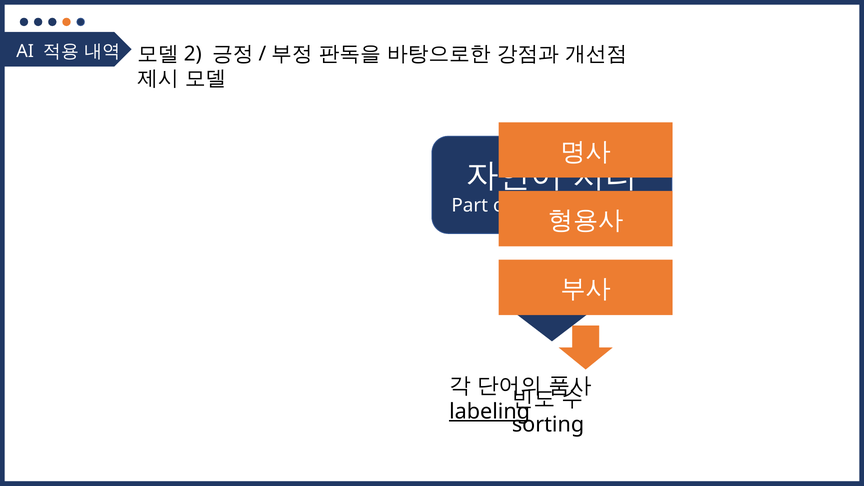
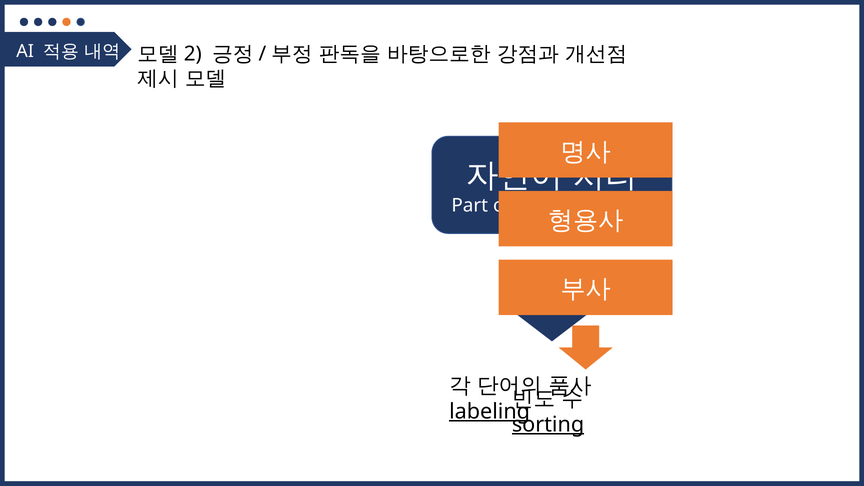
sorting underline: none -> present
